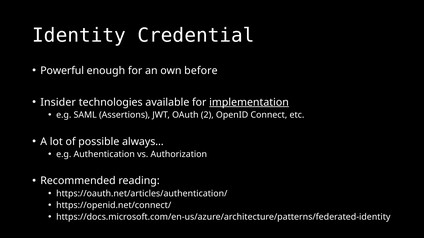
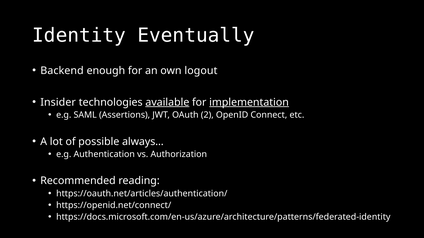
Credential: Credential -> Eventually
Powerful: Powerful -> Backend
before: before -> logout
available underline: none -> present
